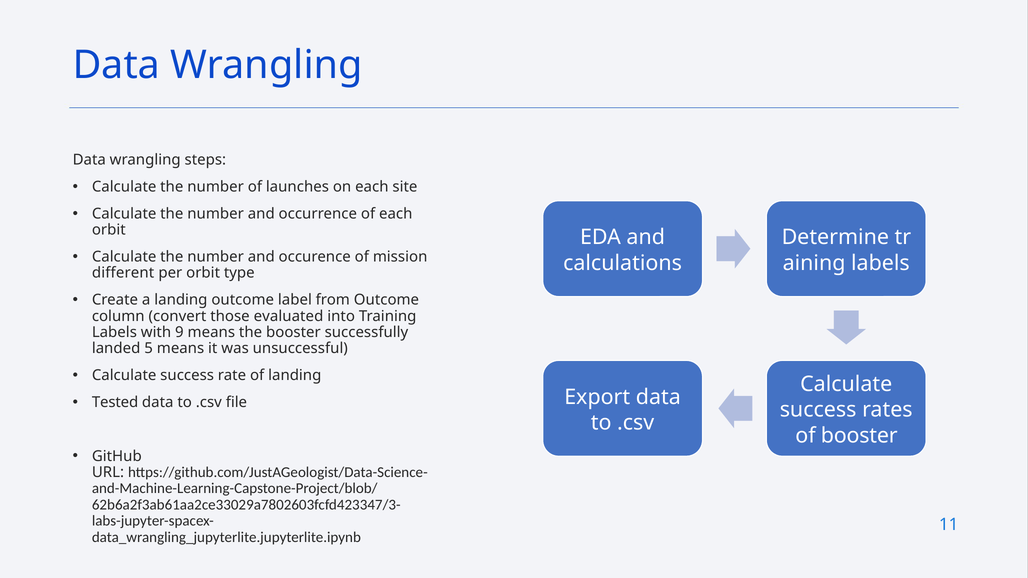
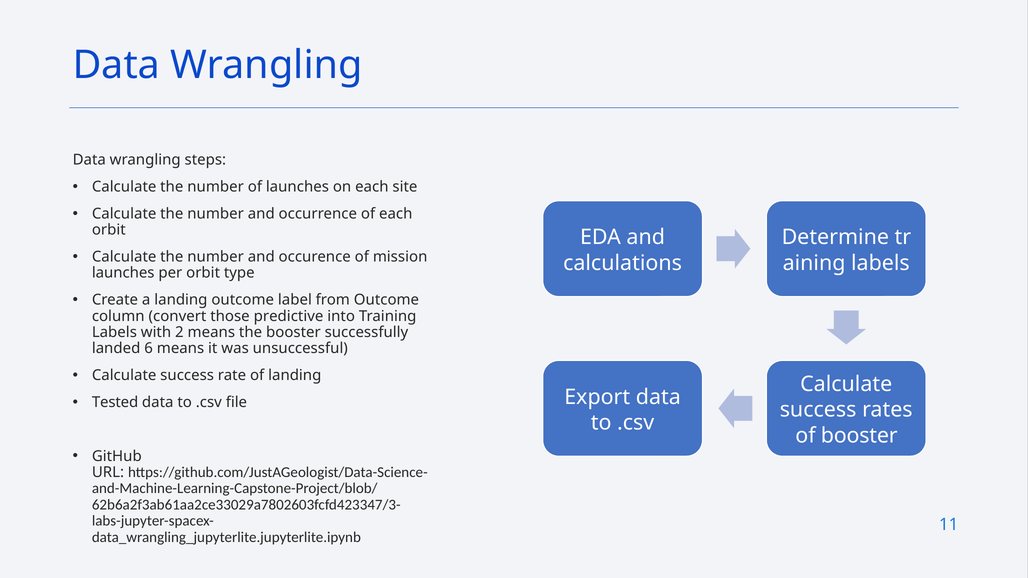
different at (123, 273): different -> launches
evaluated: evaluated -> predictive
9: 9 -> 2
5: 5 -> 6
